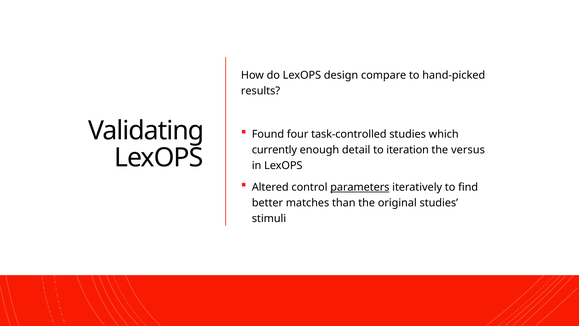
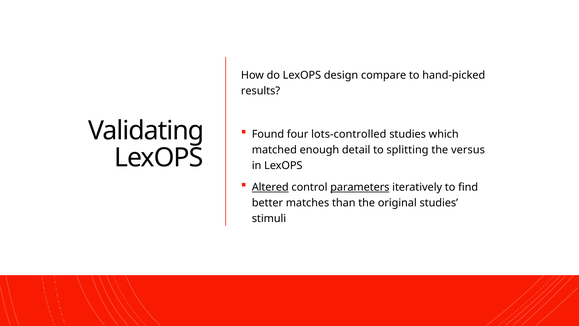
task-controlled: task-controlled -> lots-controlled
currently: currently -> matched
iteration: iteration -> splitting
Altered underline: none -> present
